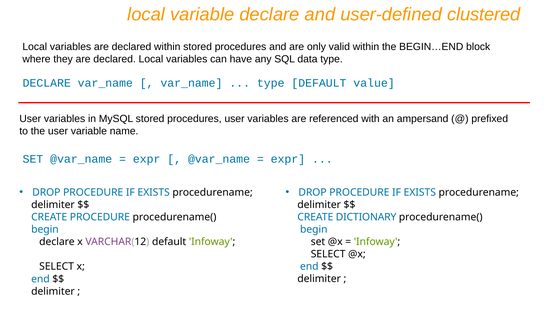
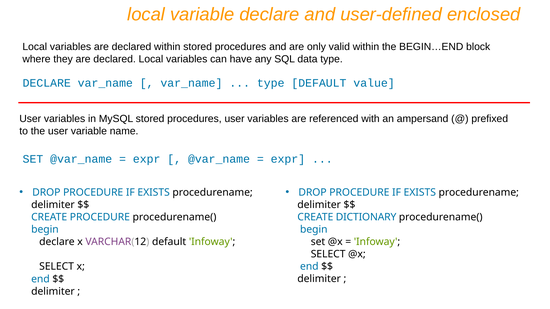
clustered: clustered -> enclosed
